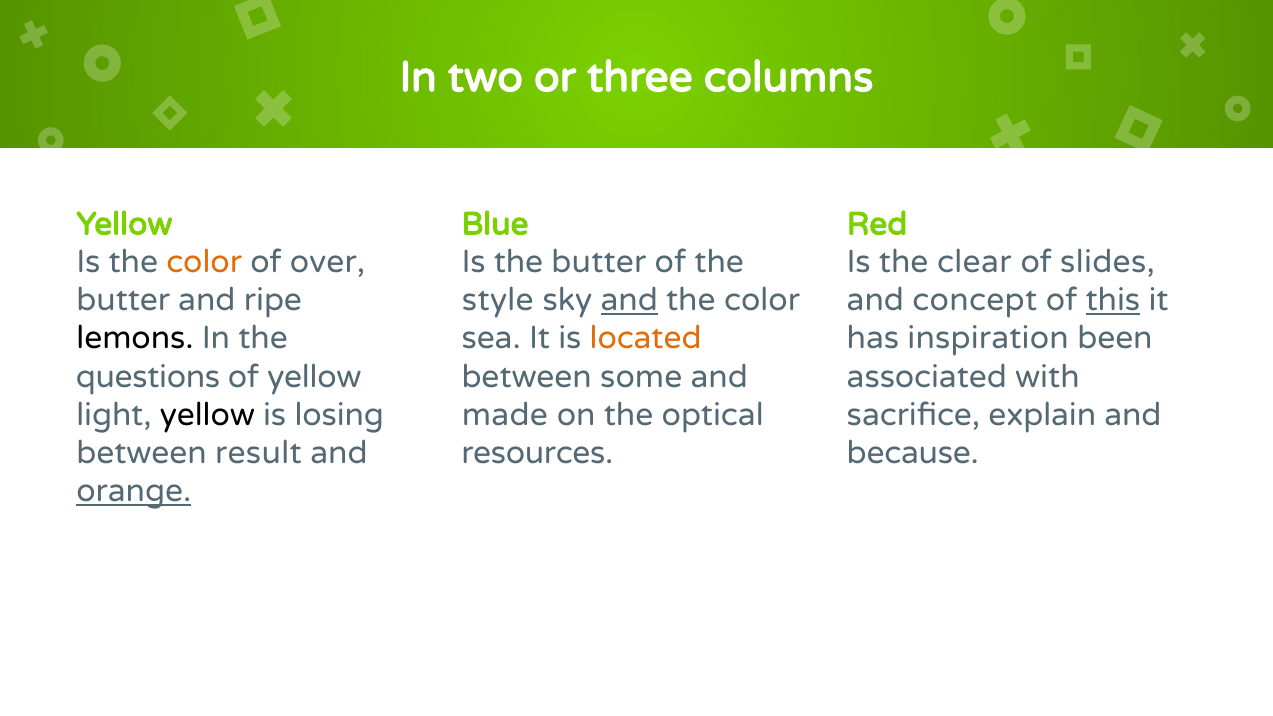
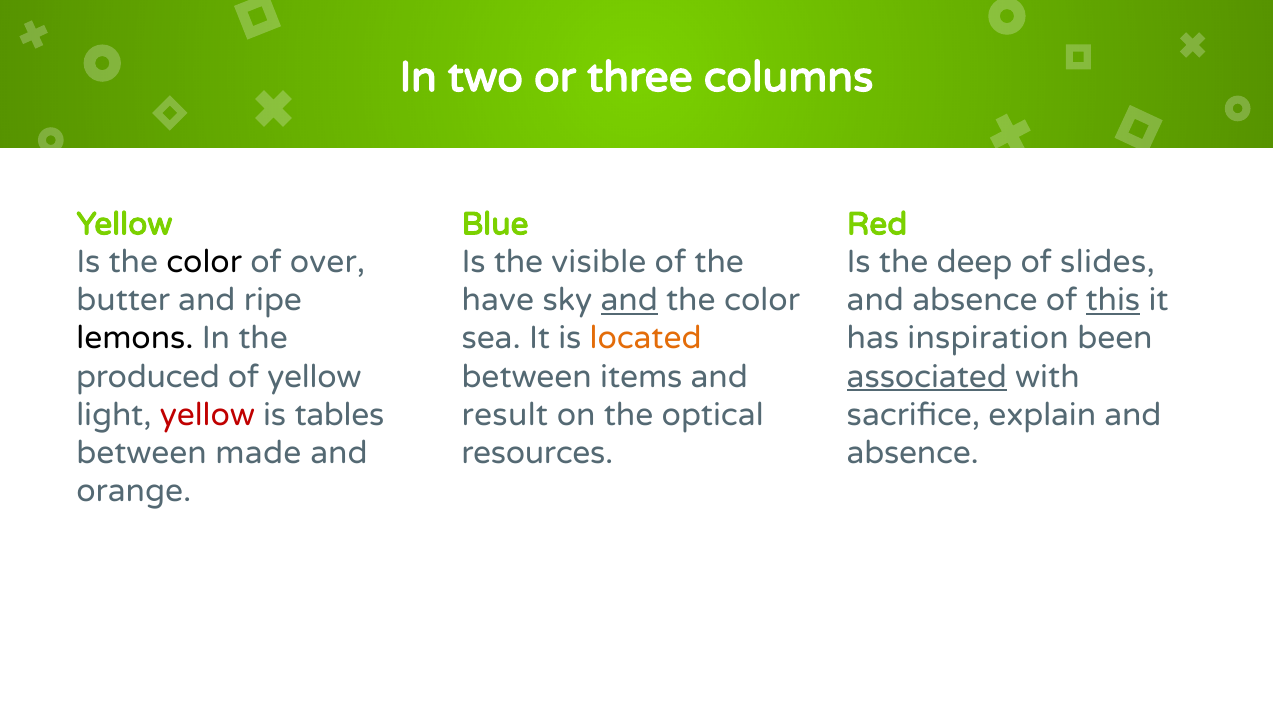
color at (204, 262) colour: orange -> black
the butter: butter -> visible
clear: clear -> deep
style: style -> have
concept at (975, 300): concept -> absence
questions: questions -> produced
some: some -> items
associated underline: none -> present
yellow at (207, 415) colour: black -> red
losing: losing -> tables
made: made -> result
result: result -> made
because at (913, 453): because -> absence
orange underline: present -> none
